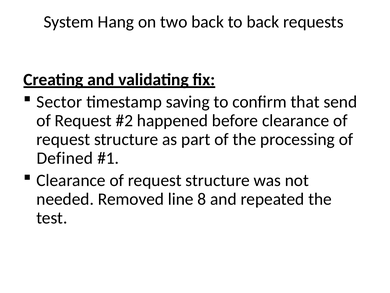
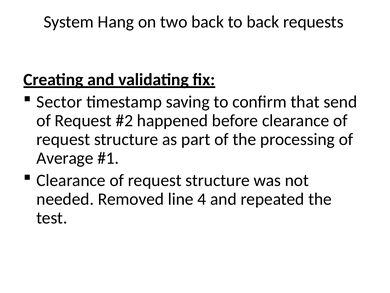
Defined: Defined -> Average
8: 8 -> 4
